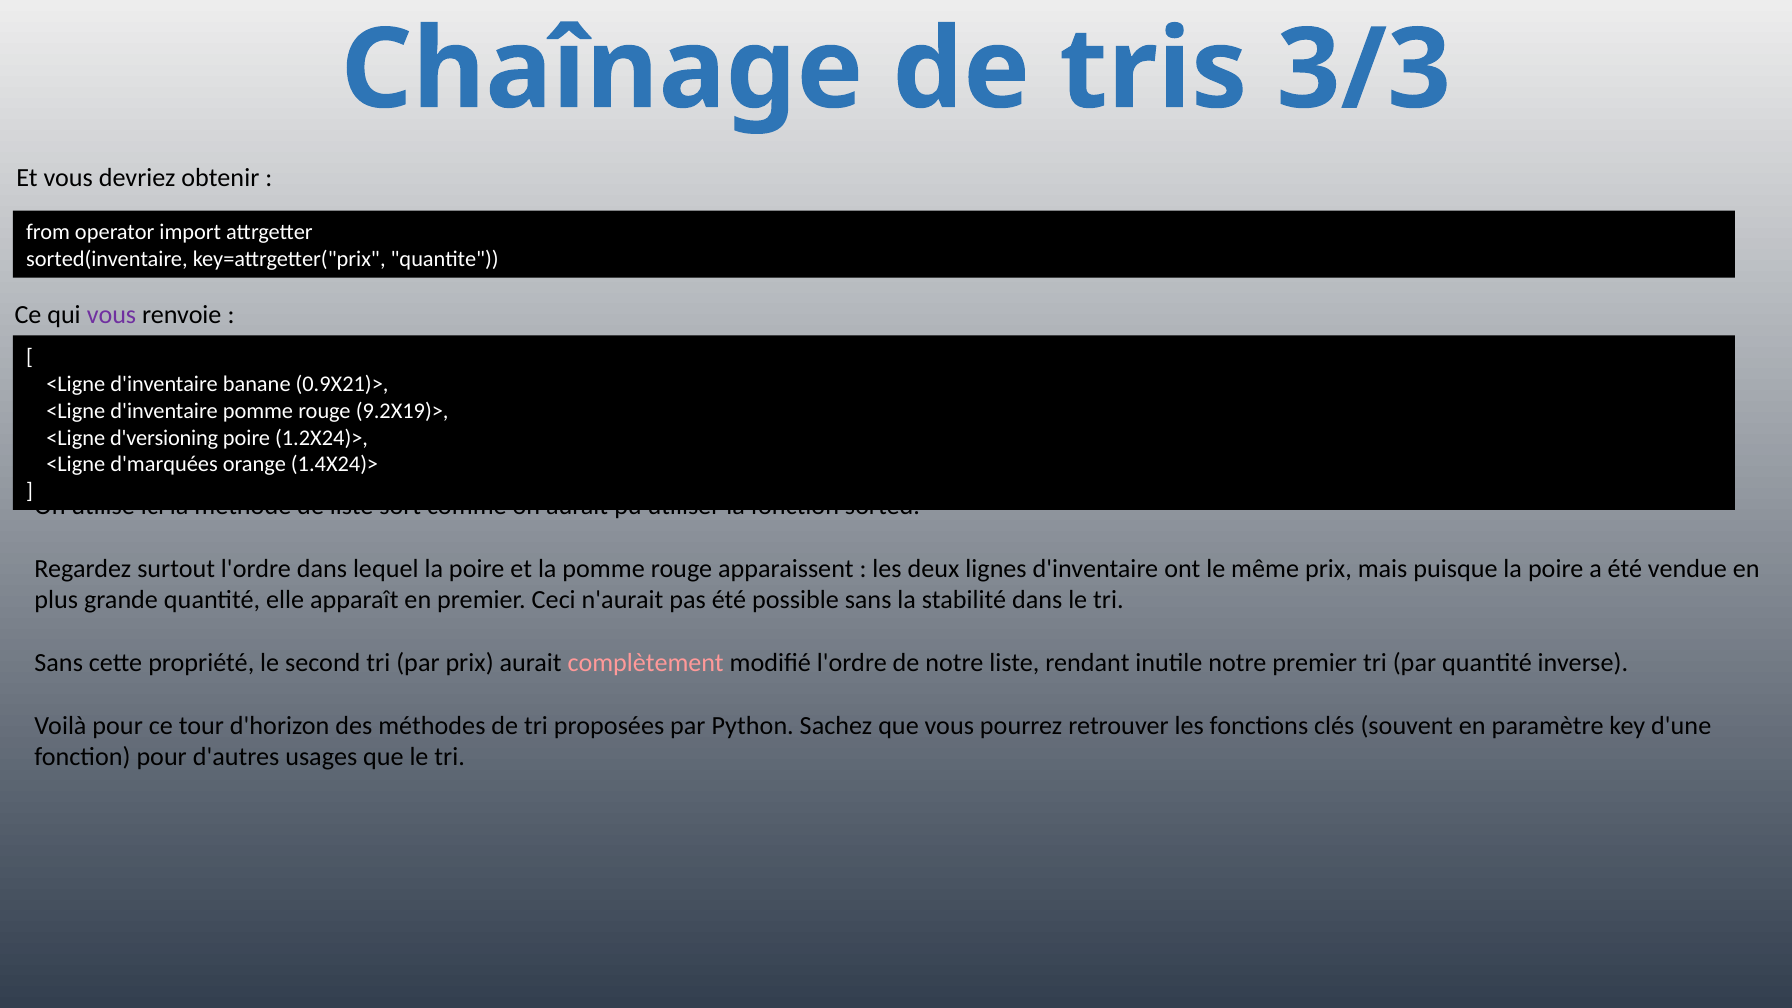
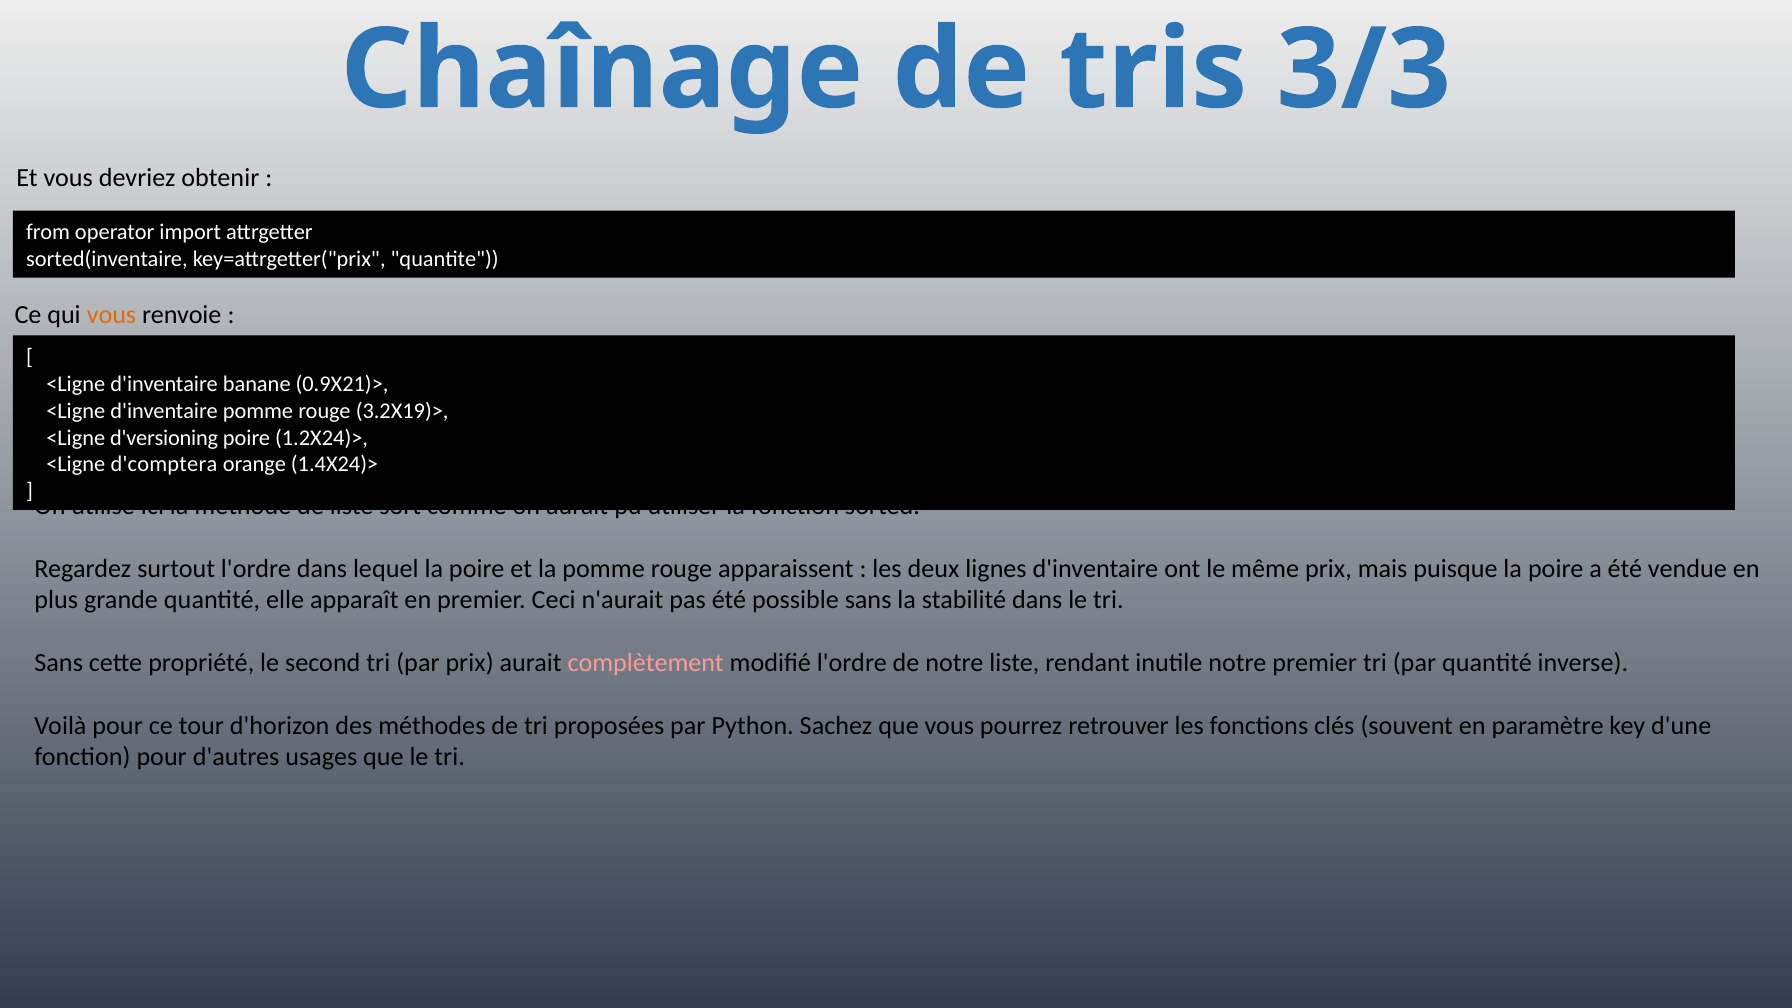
vous at (111, 315) colour: purple -> orange
9.2X19)>: 9.2X19)> -> 3.2X19)>
d'marquées: d'marquées -> d'comptera
